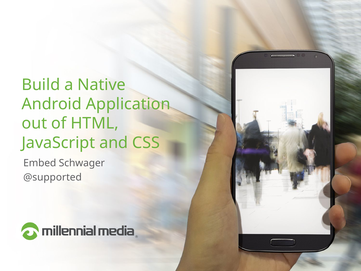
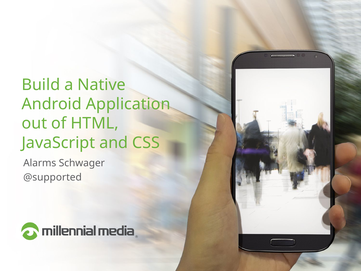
Embed: Embed -> Alarms
